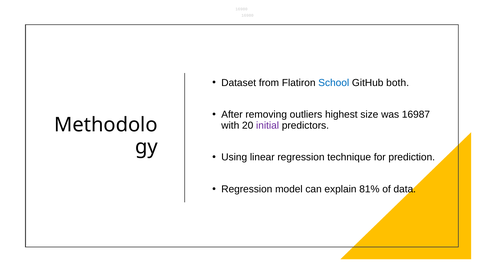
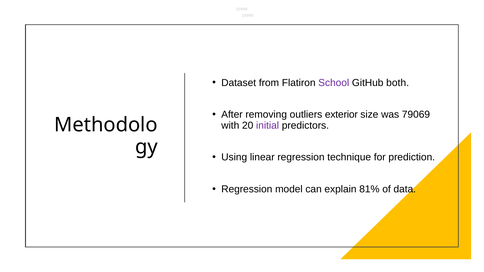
School colour: blue -> purple
highest: highest -> exterior
16987: 16987 -> 79069
